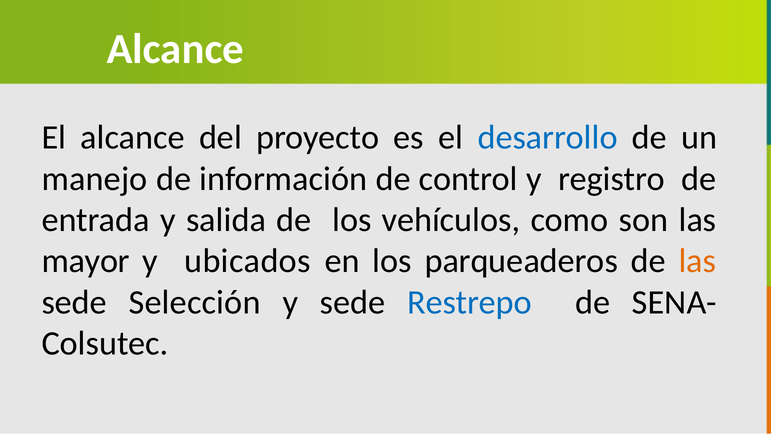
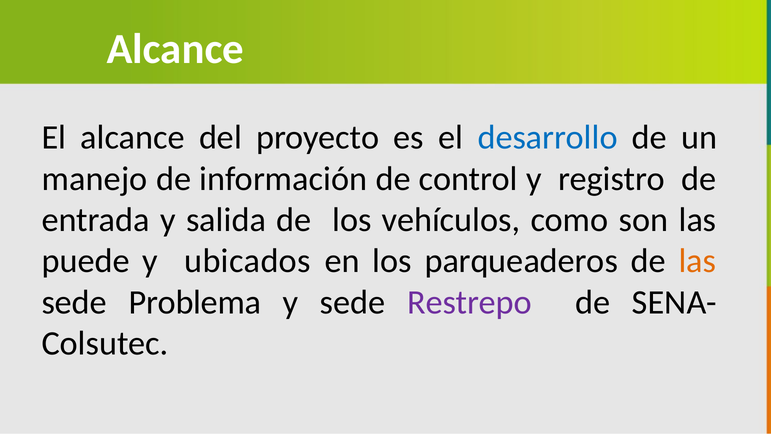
mayor: mayor -> puede
Selección: Selección -> Problema
Restrepo colour: blue -> purple
